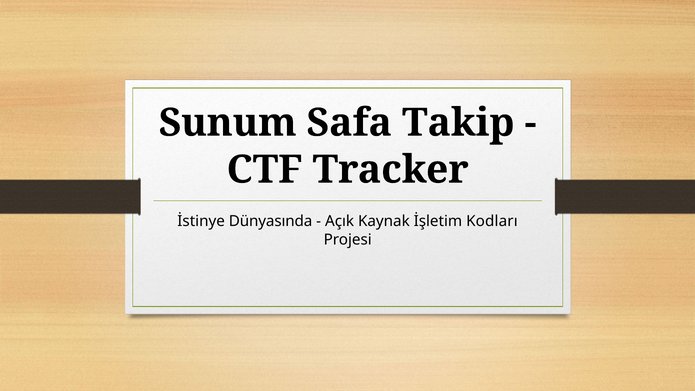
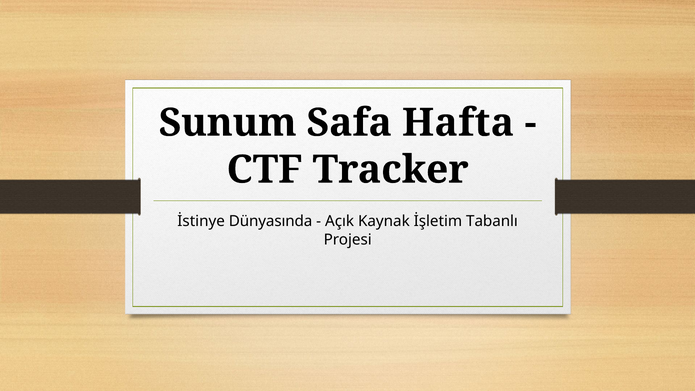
Takip: Takip -> Hafta
Kodları: Kodları -> Tabanlı
